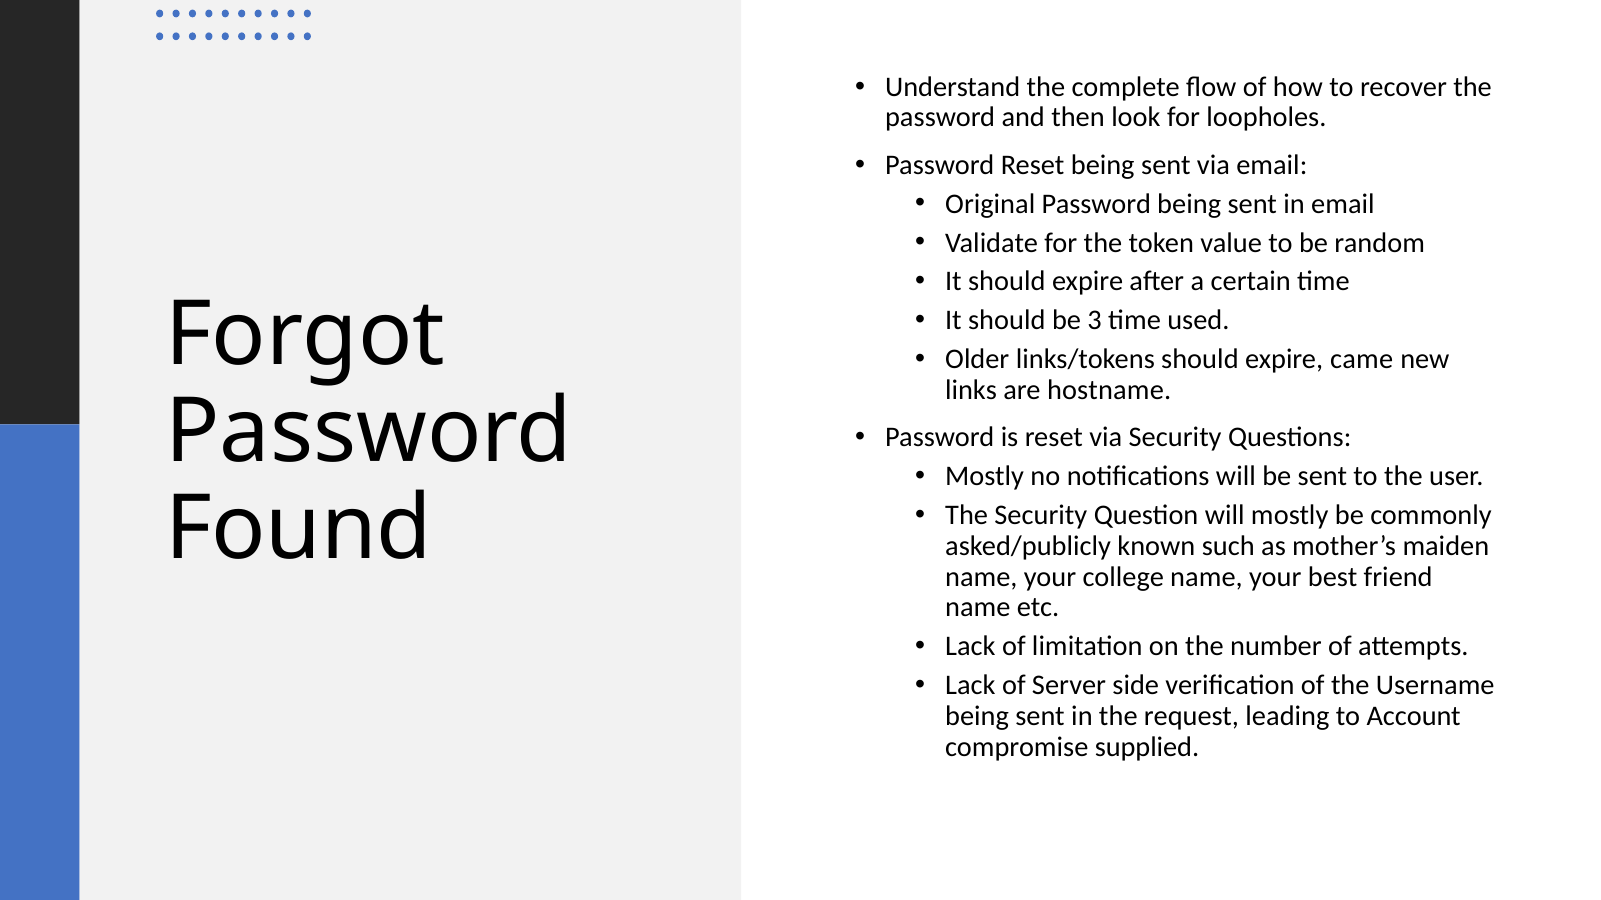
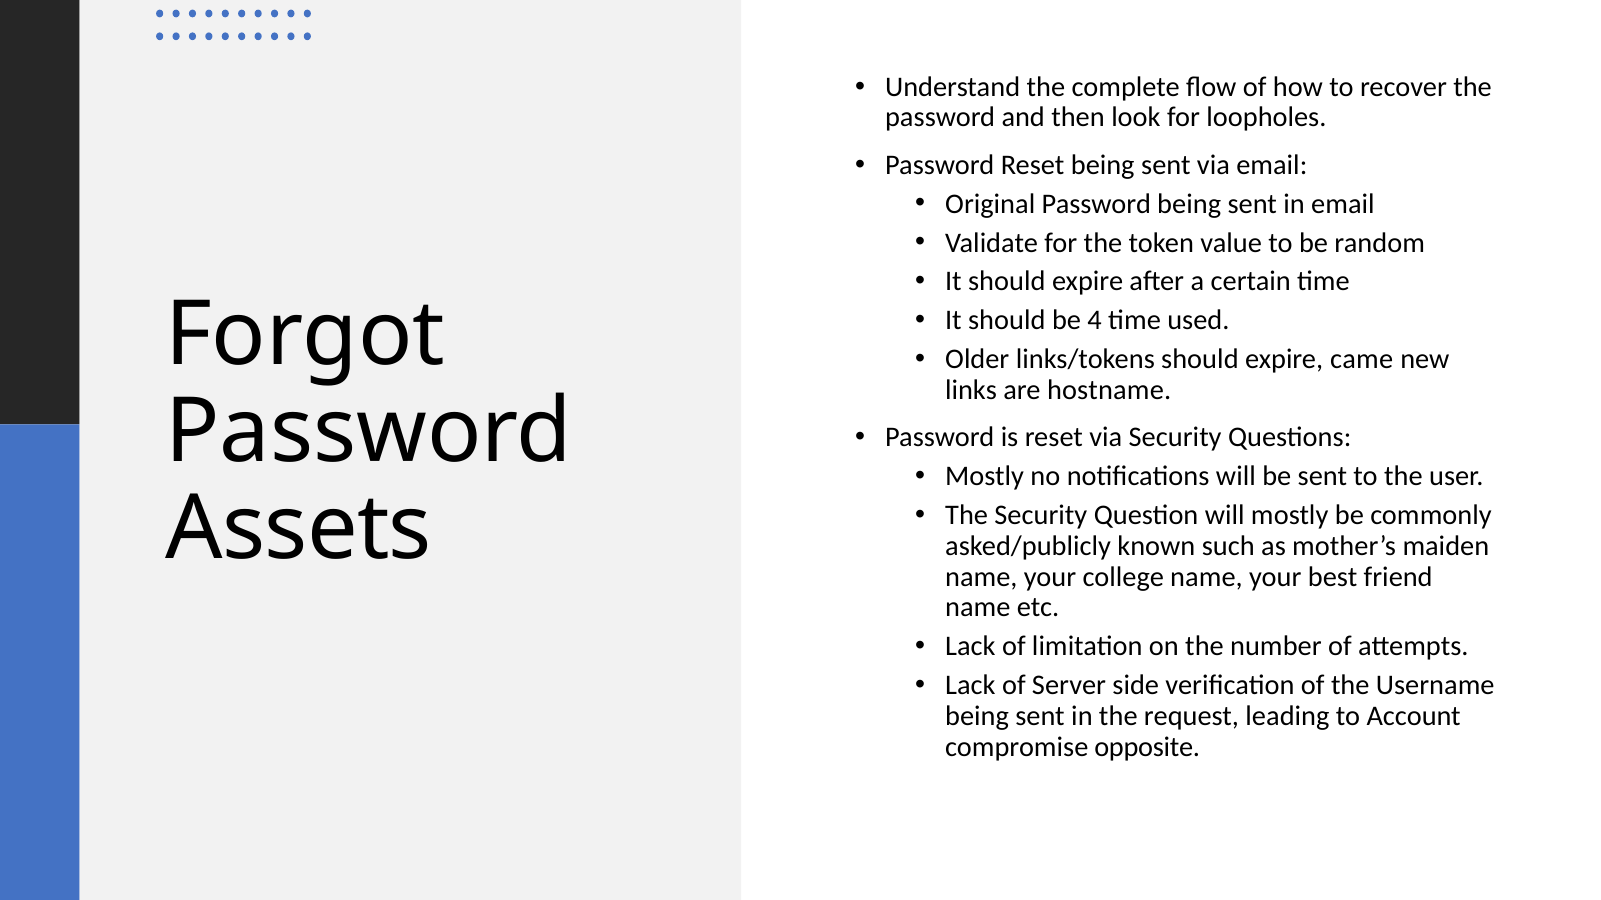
3: 3 -> 4
Found: Found -> Assets
supplied: supplied -> opposite
